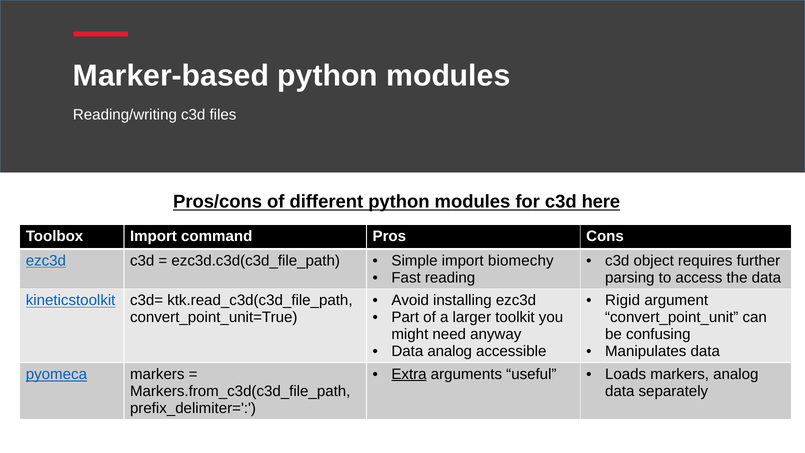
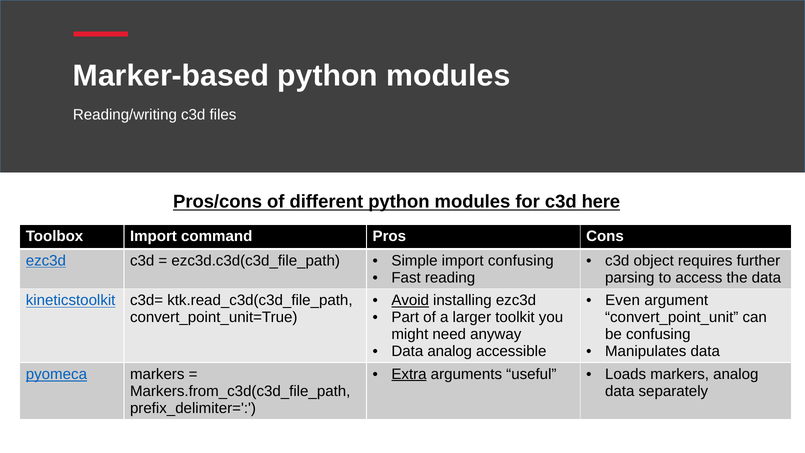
import biomechy: biomechy -> confusing
Avoid underline: none -> present
Rigid: Rigid -> Even
